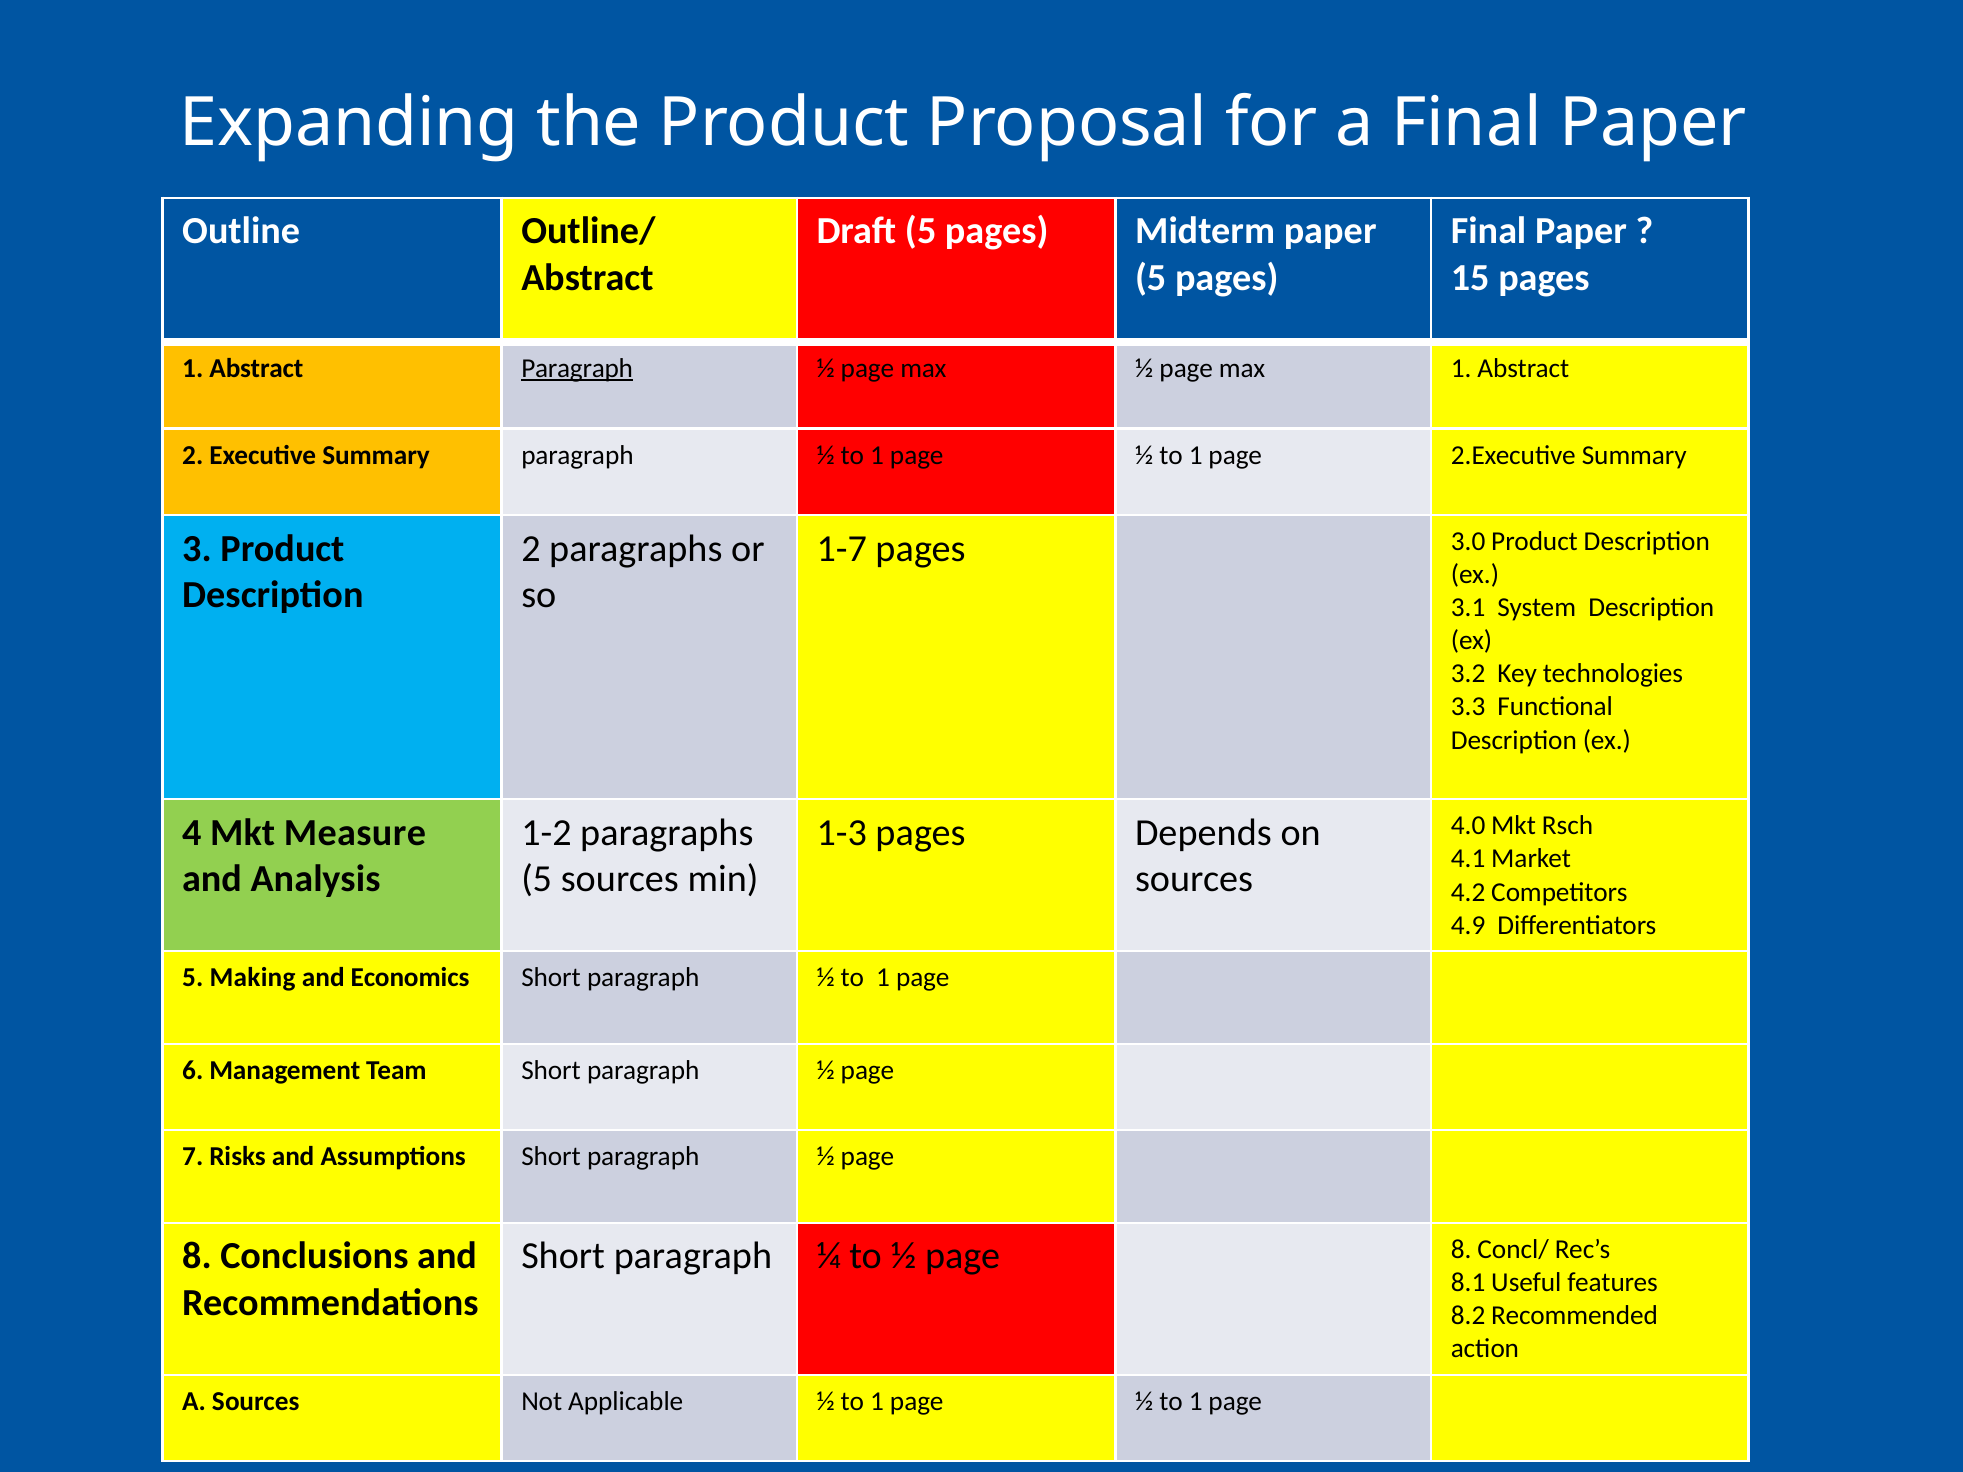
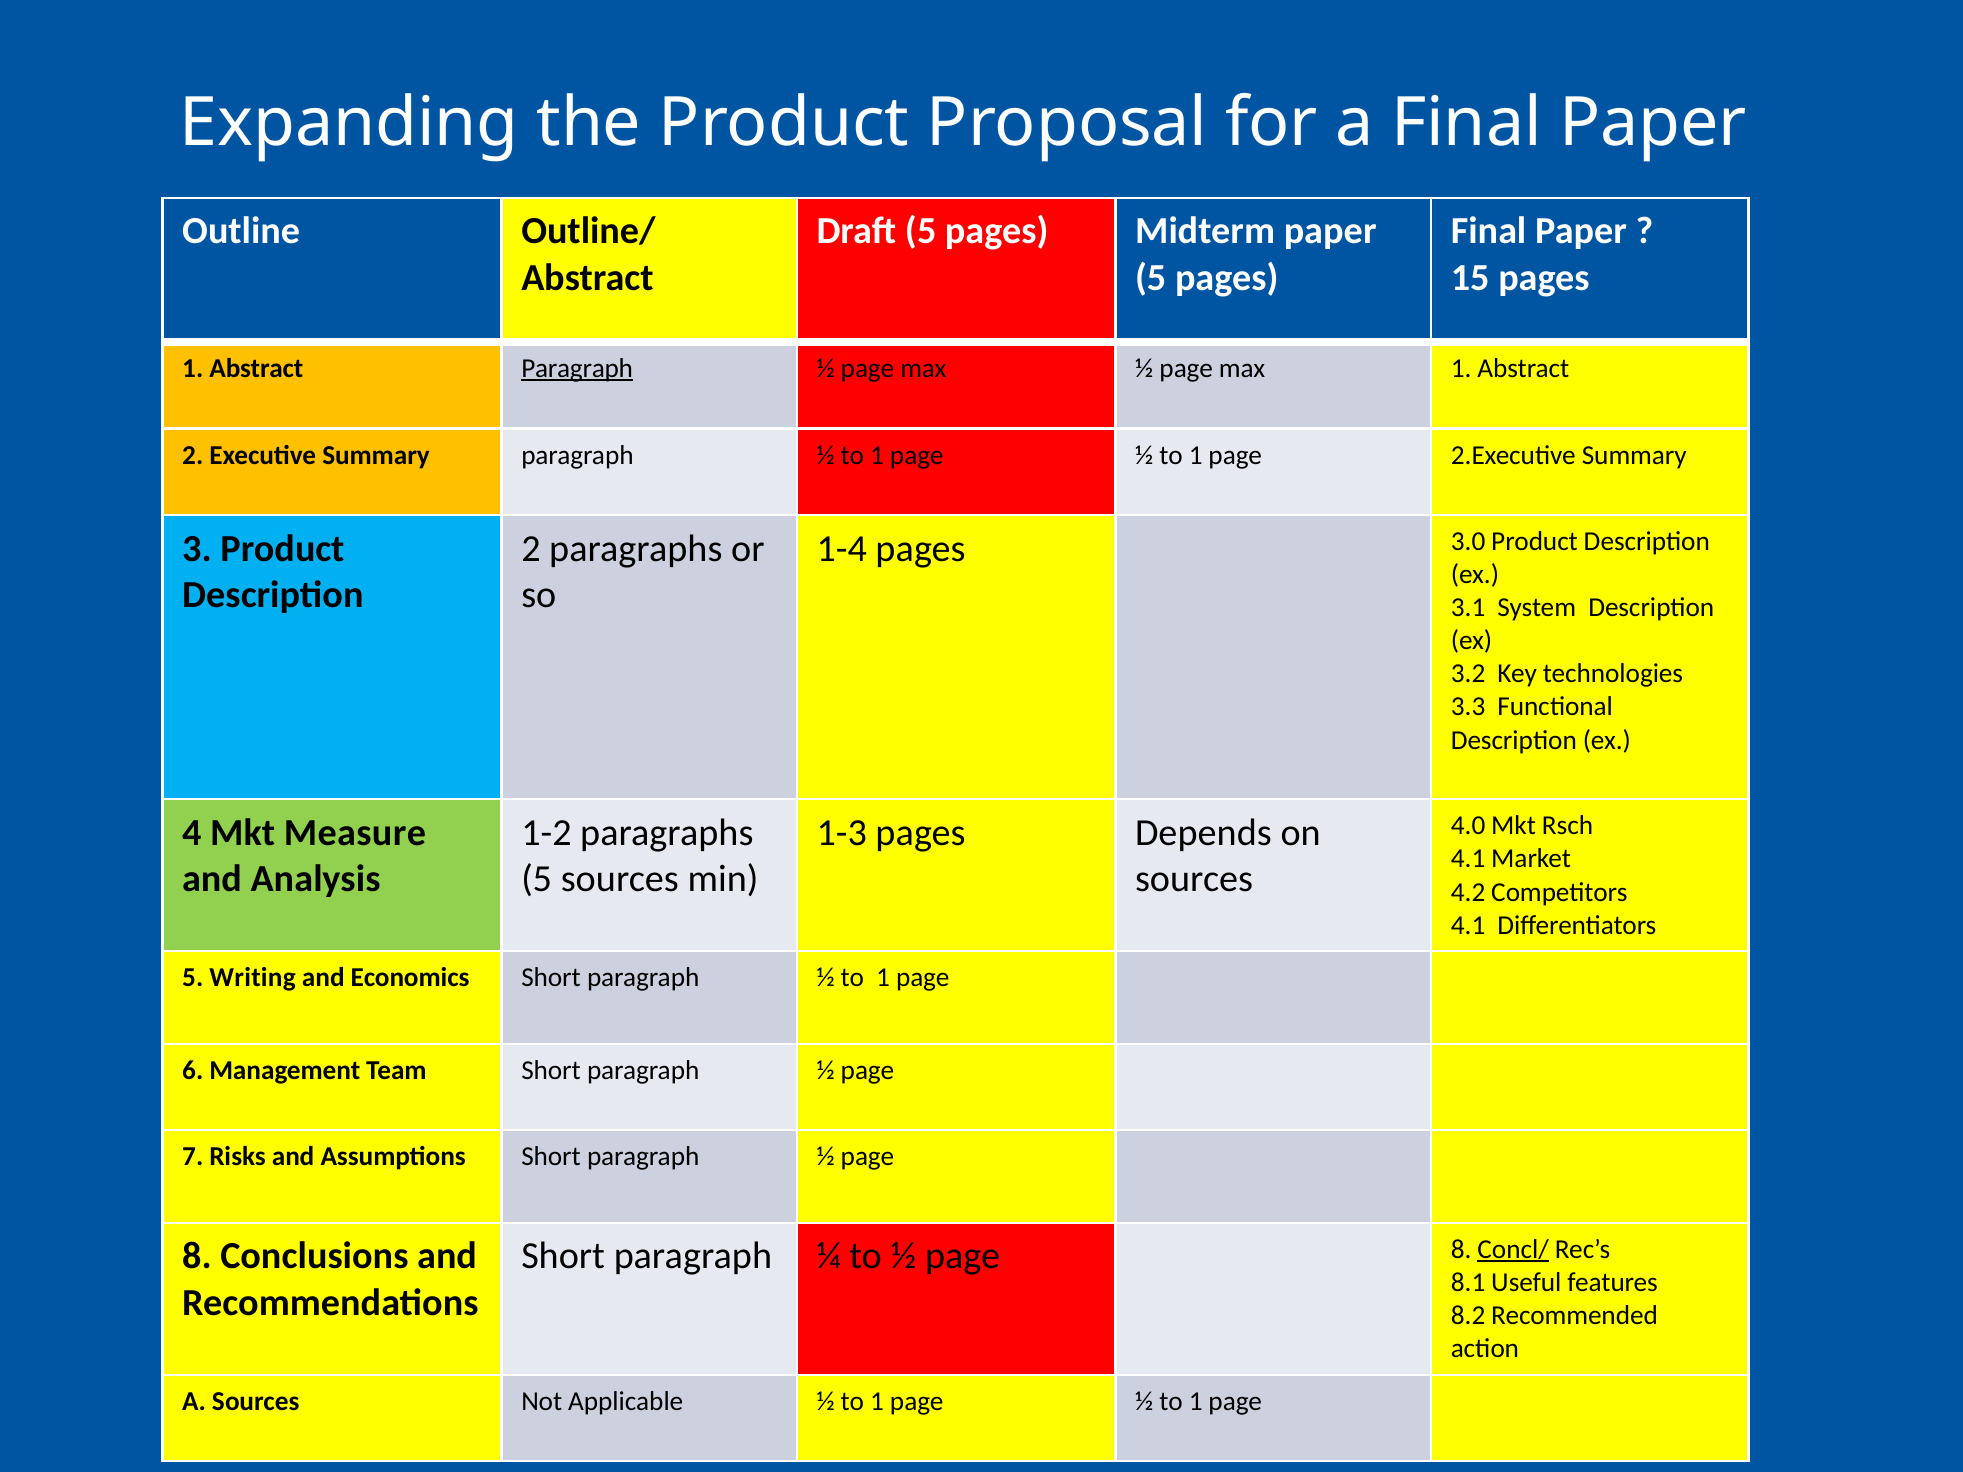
1-7: 1-7 -> 1-4
4.9 at (1468, 925): 4.9 -> 4.1
Making: Making -> Writing
Concl/ underline: none -> present
